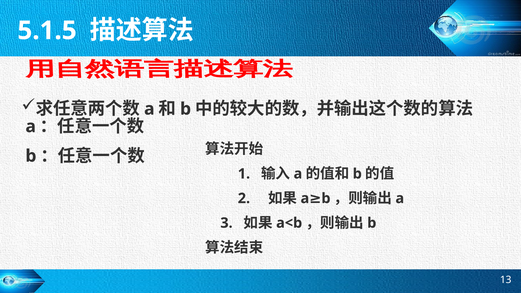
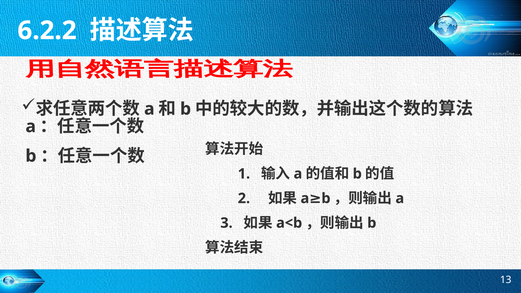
5.1.5: 5.1.5 -> 6.2.2
